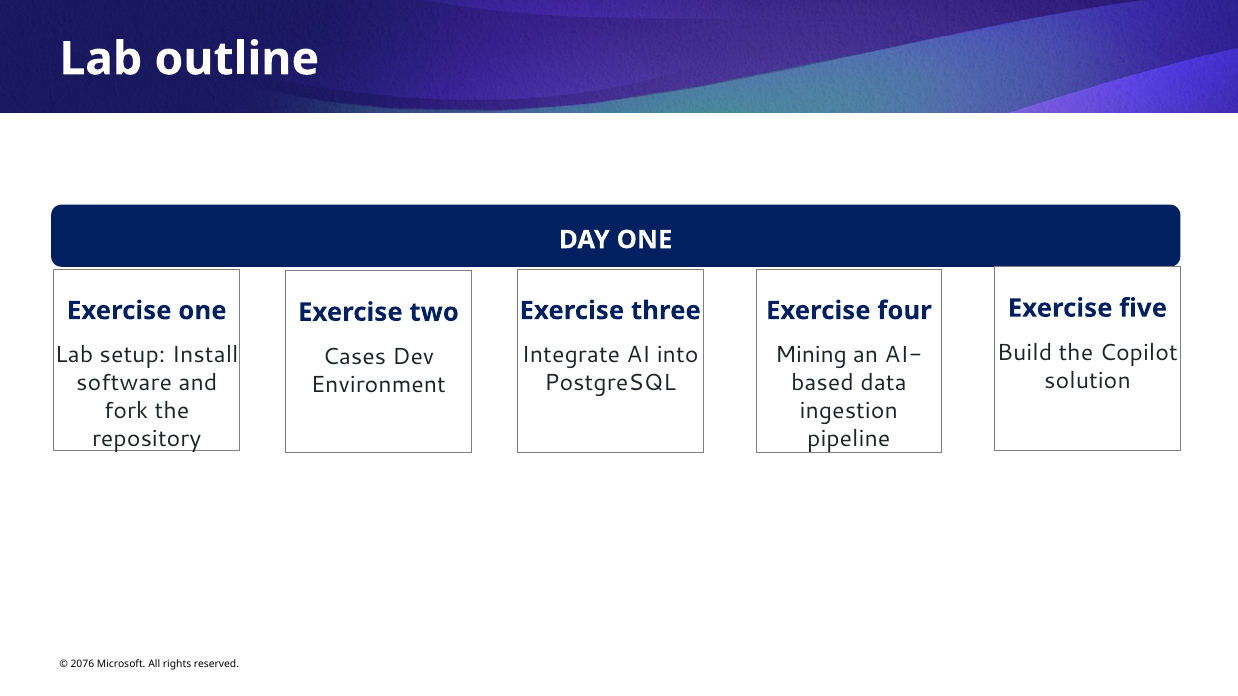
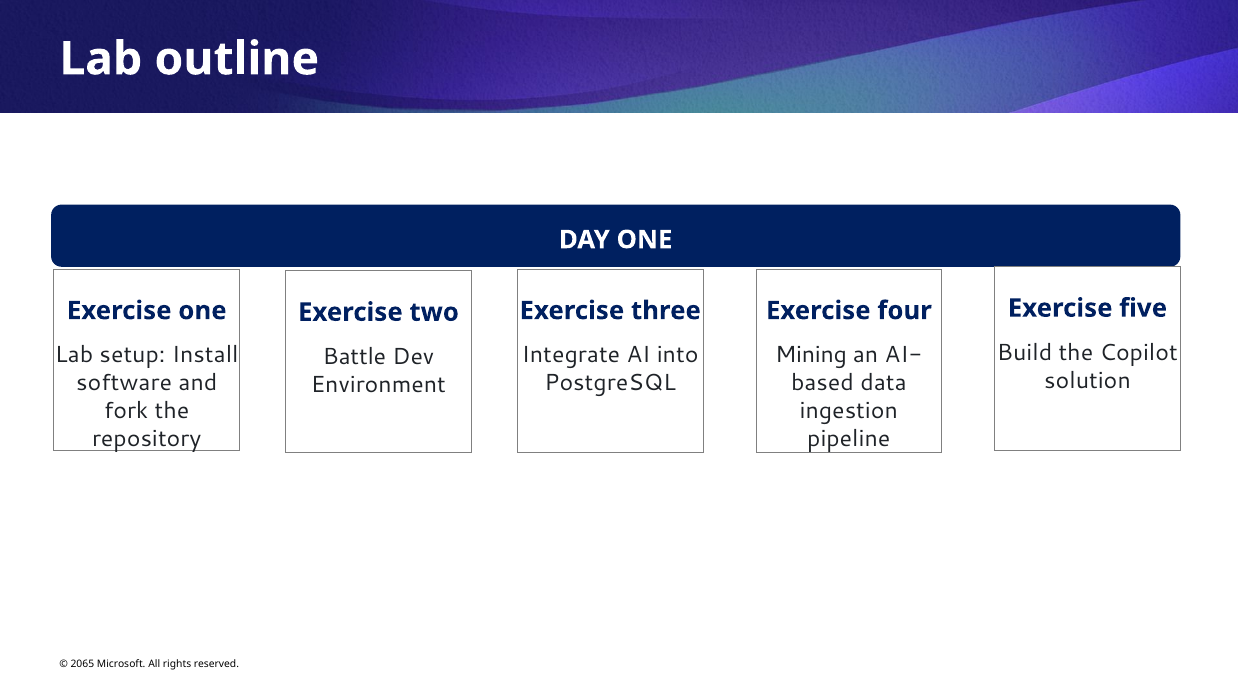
Cases: Cases -> Battle
2076: 2076 -> 2065
